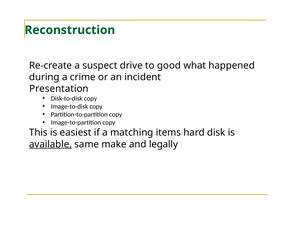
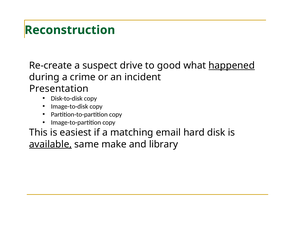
happened underline: none -> present
items: items -> email
legally: legally -> library
